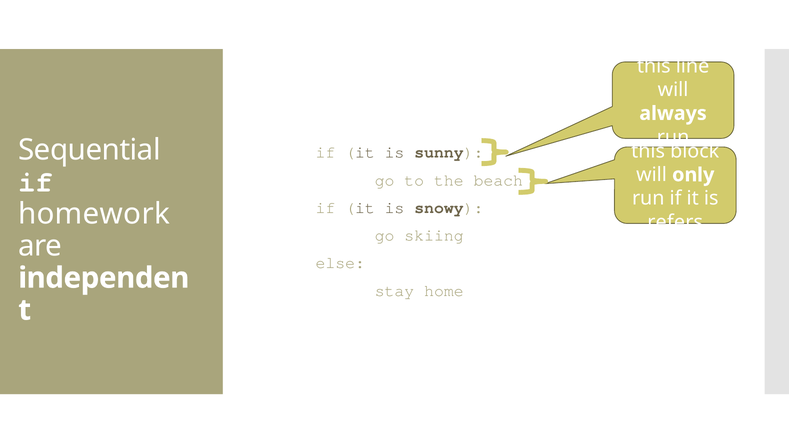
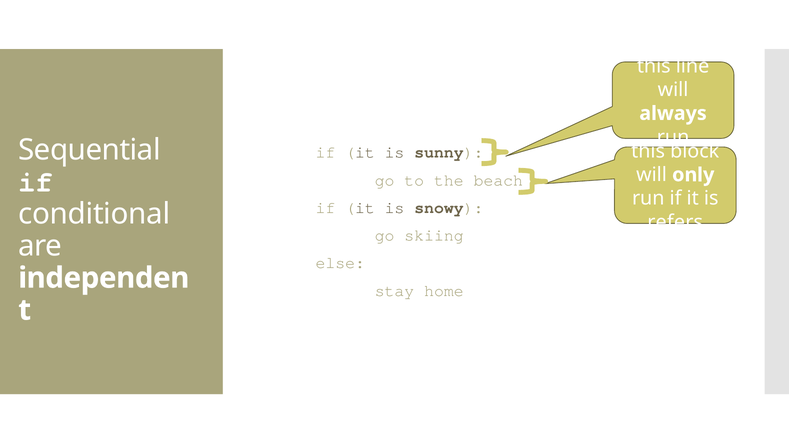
homework: homework -> conditional
